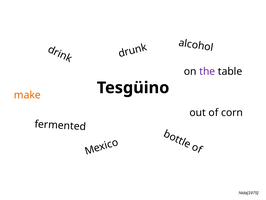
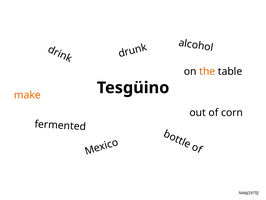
the colour: purple -> orange
